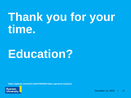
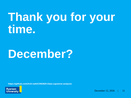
Education at (41, 54): Education -> December
